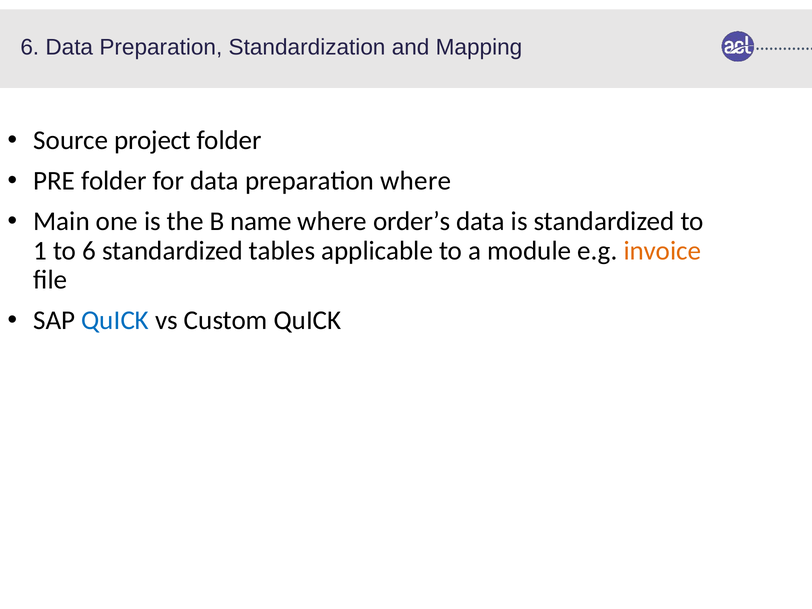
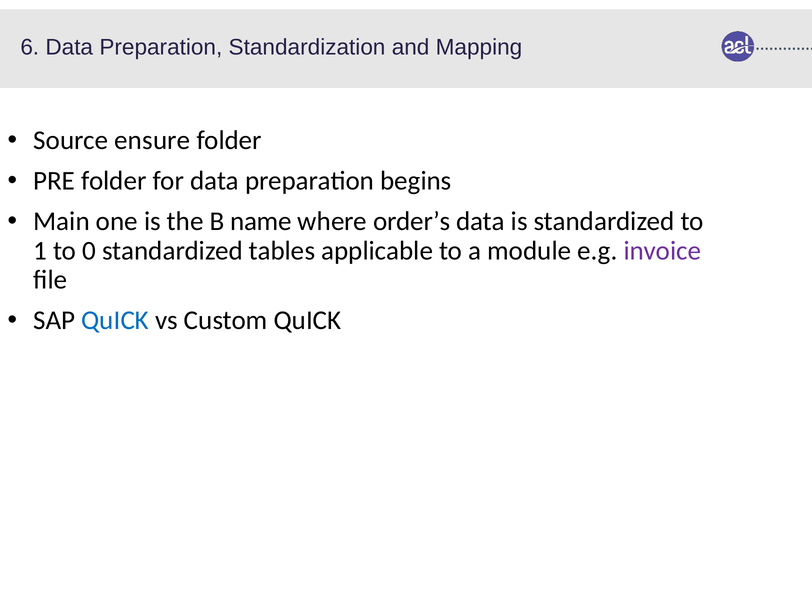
project: project -> ensure
preparation where: where -> begins
to 6: 6 -> 0
invoice colour: orange -> purple
